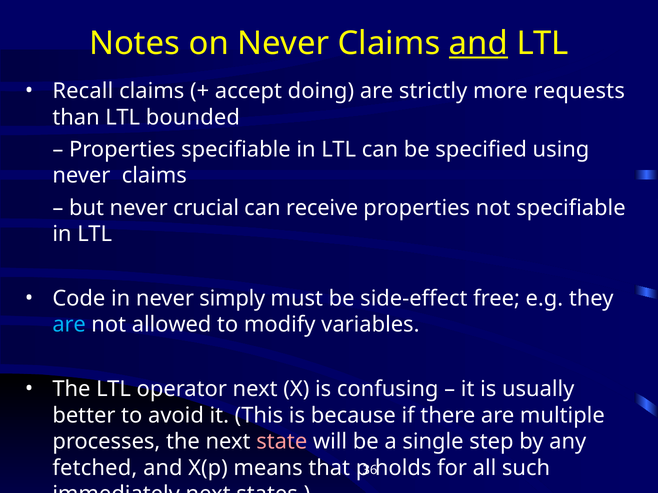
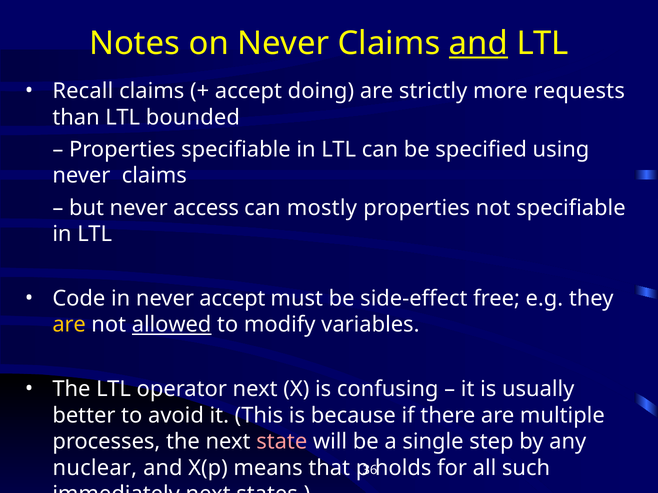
crucial: crucial -> access
receive: receive -> mostly
never simply: simply -> accept
are at (69, 325) colour: light blue -> yellow
allowed underline: none -> present
fetched: fetched -> nuclear
